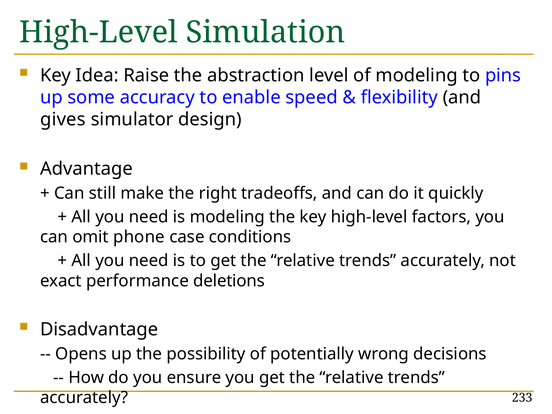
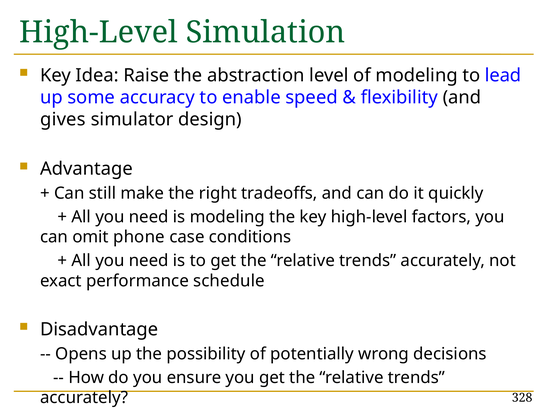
pins: pins -> lead
deletions: deletions -> schedule
233: 233 -> 328
